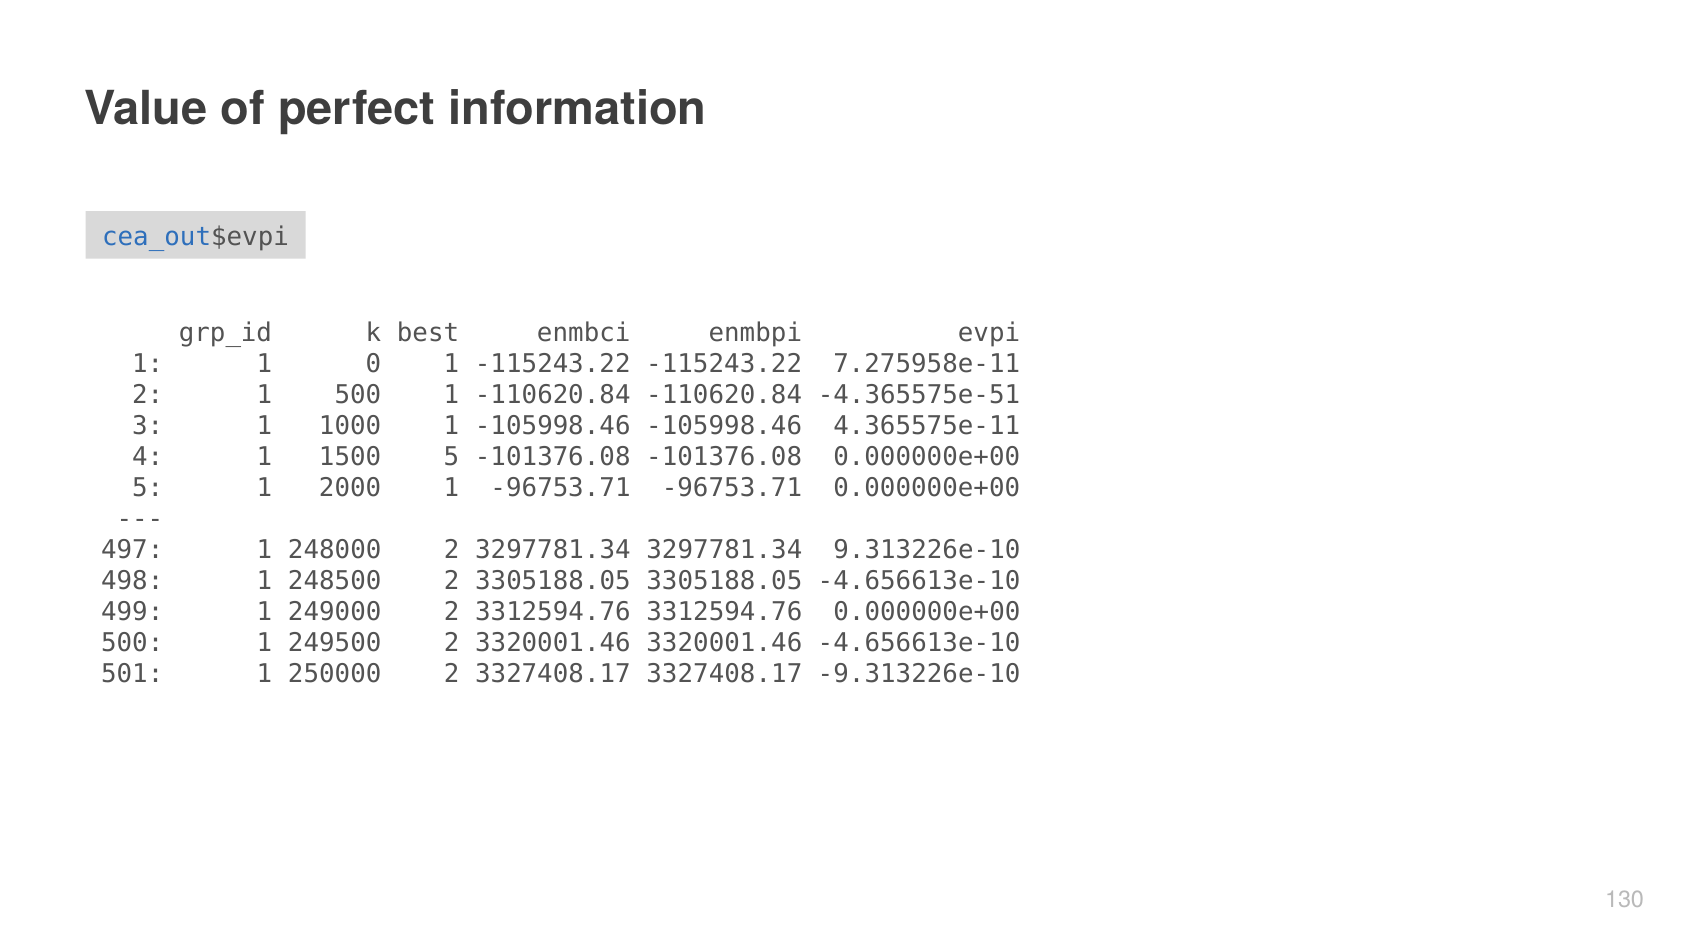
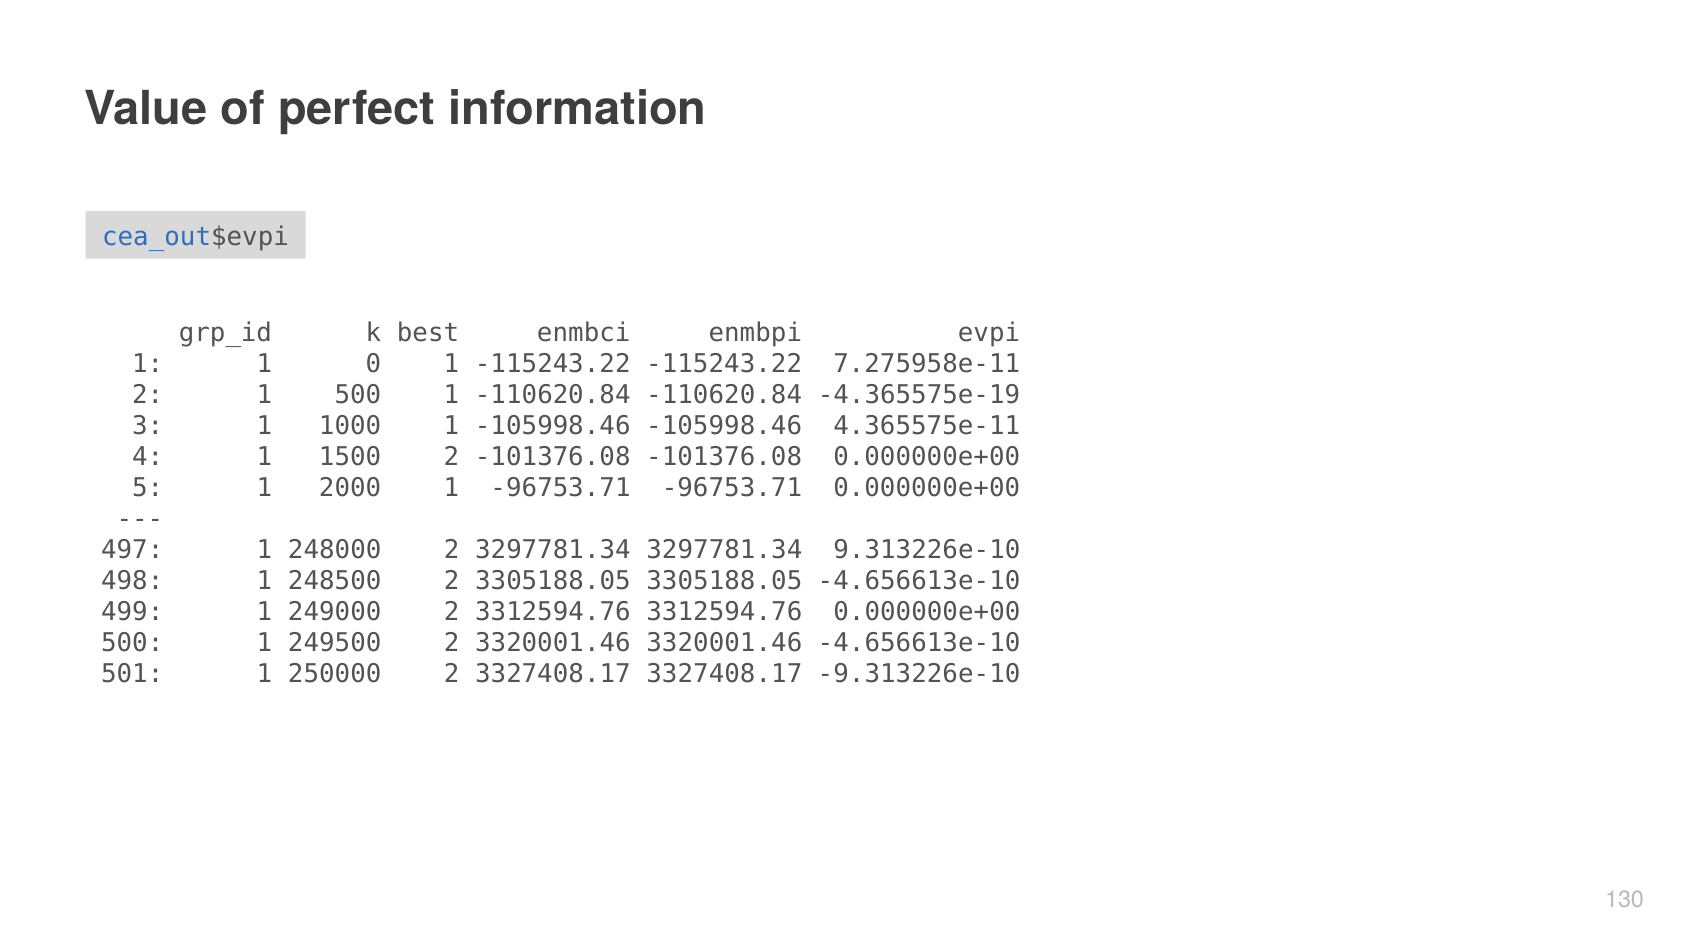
-4.365575e-51: -4.365575e-51 -> -4.365575e-19
1500 5: 5 -> 2
